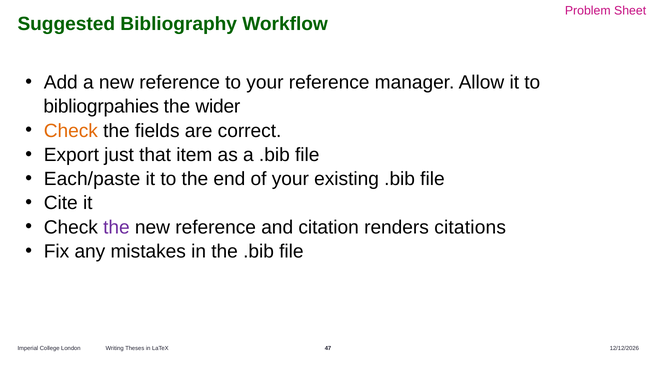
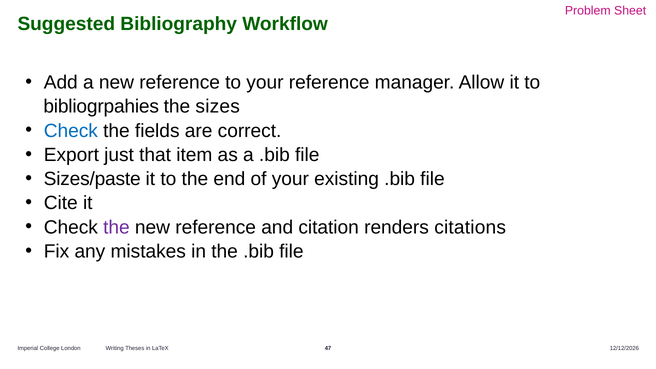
wider: wider -> sizes
Check at (71, 131) colour: orange -> blue
Each/paste: Each/paste -> Sizes/paste
